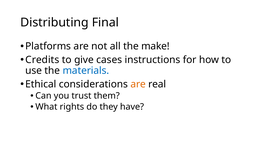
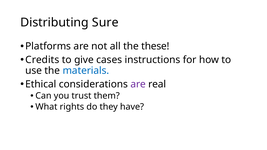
Final: Final -> Sure
make: make -> these
are at (138, 84) colour: orange -> purple
